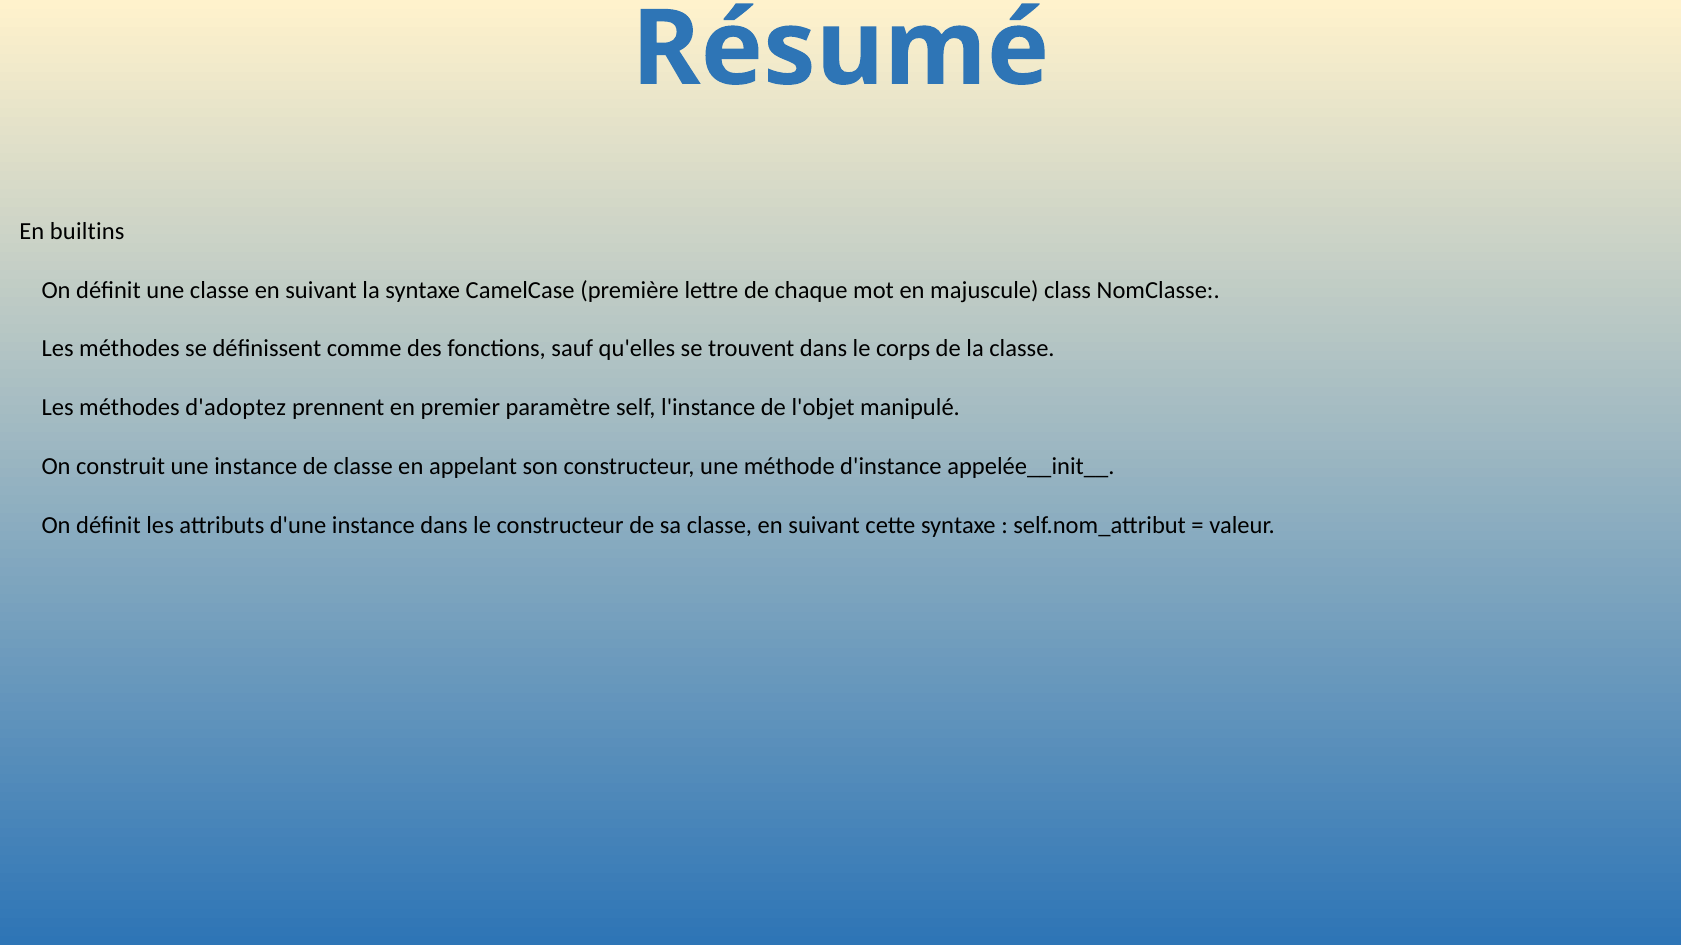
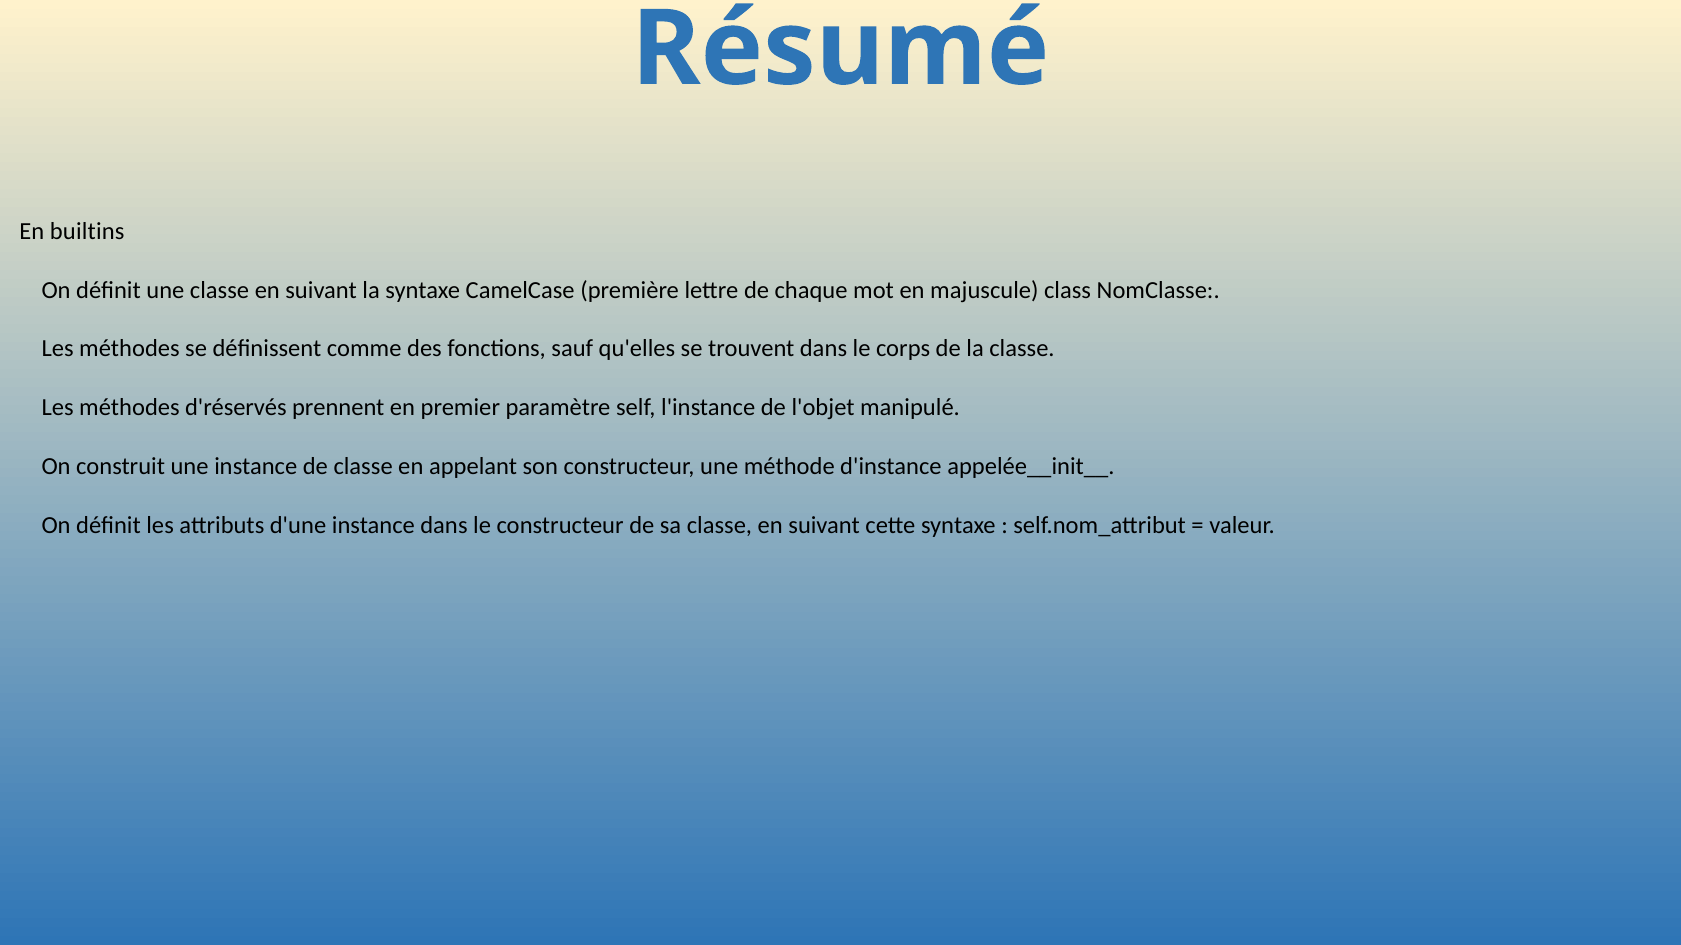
d'adoptez: d'adoptez -> d'réservés
